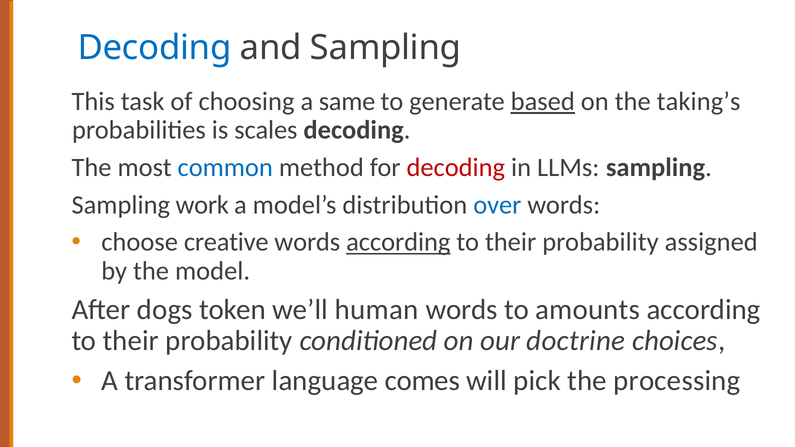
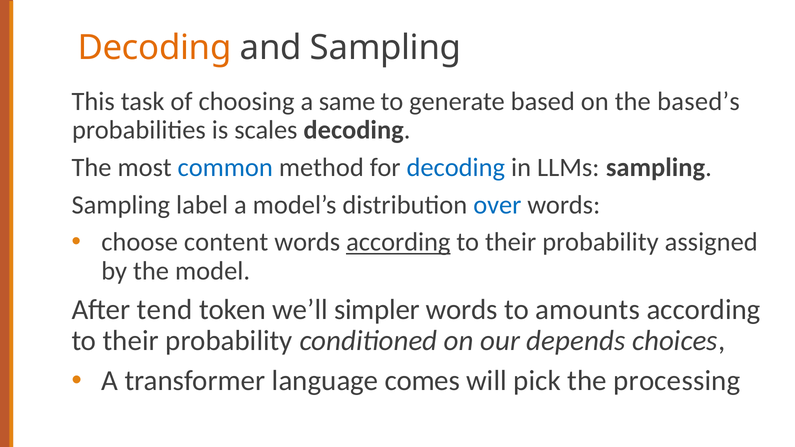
Decoding at (155, 48) colour: blue -> orange
based underline: present -> none
taking’s: taking’s -> based’s
decoding at (456, 168) colour: red -> blue
work: work -> label
creative: creative -> content
dogs: dogs -> tend
human: human -> simpler
doctrine: doctrine -> depends
